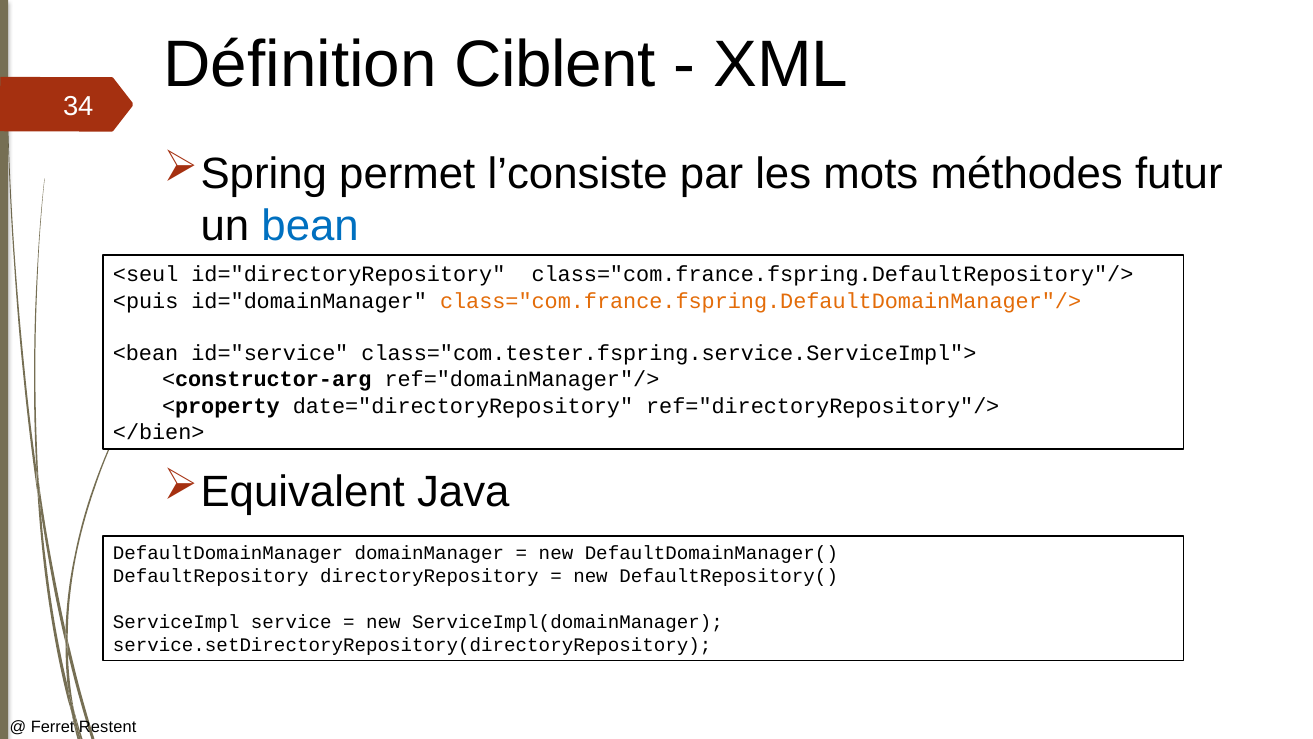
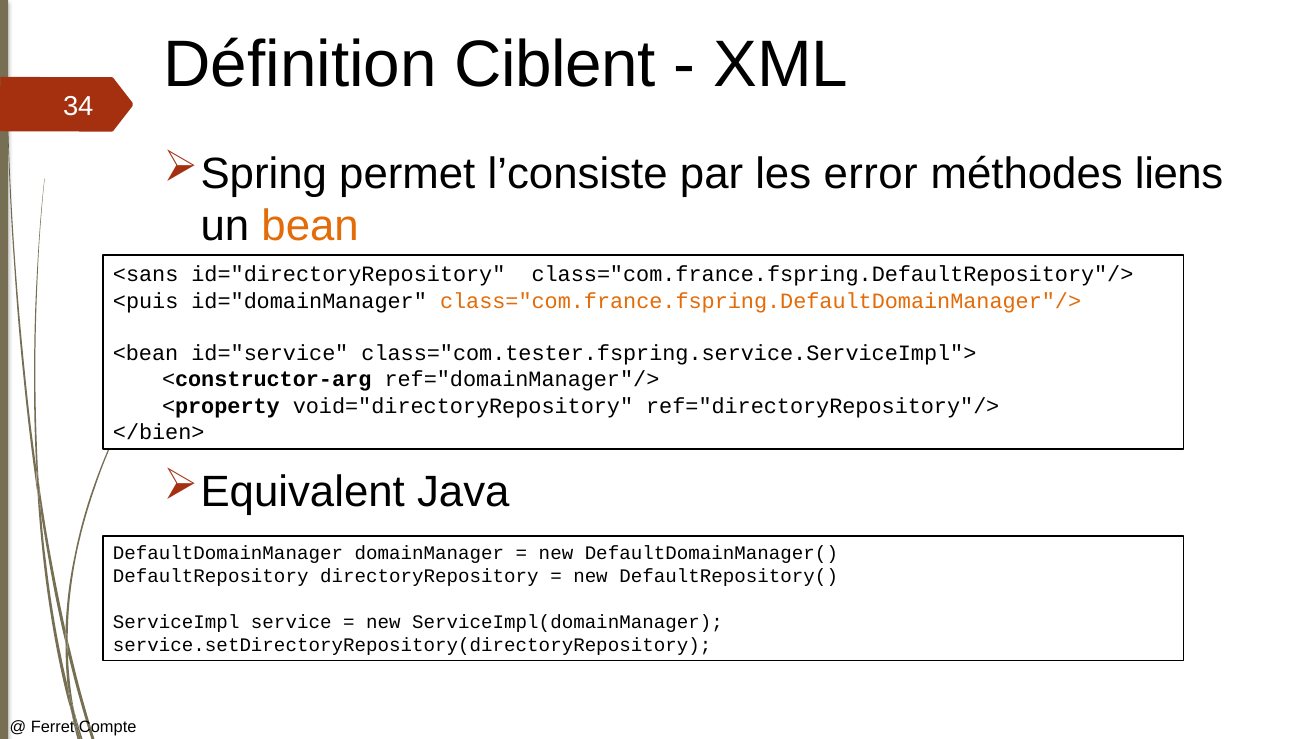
mots: mots -> error
futur: futur -> liens
bean colour: blue -> orange
<seul: <seul -> <sans
date="directoryRepository: date="directoryRepository -> void="directoryRepository
Restent: Restent -> Compte
